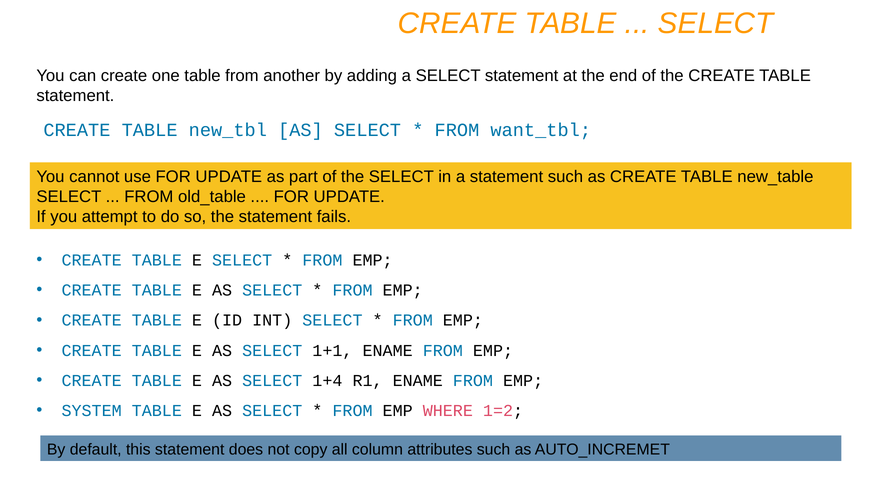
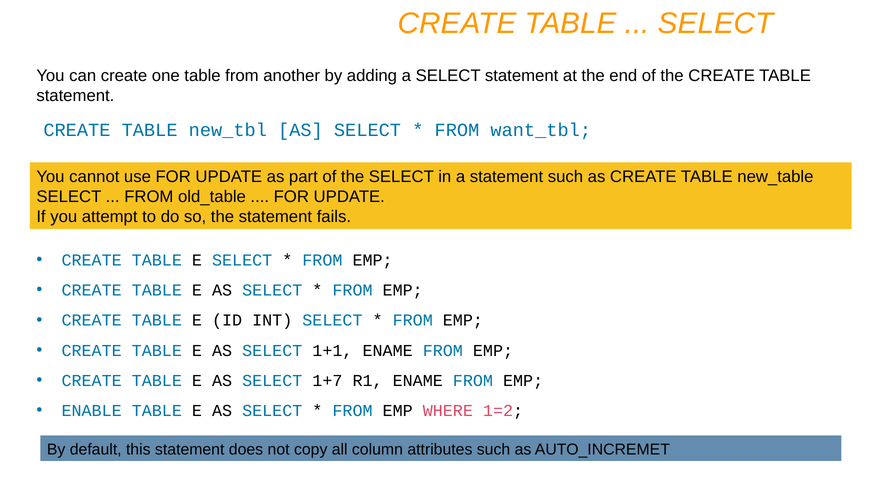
1+4: 1+4 -> 1+7
SYSTEM: SYSTEM -> ENABLE
